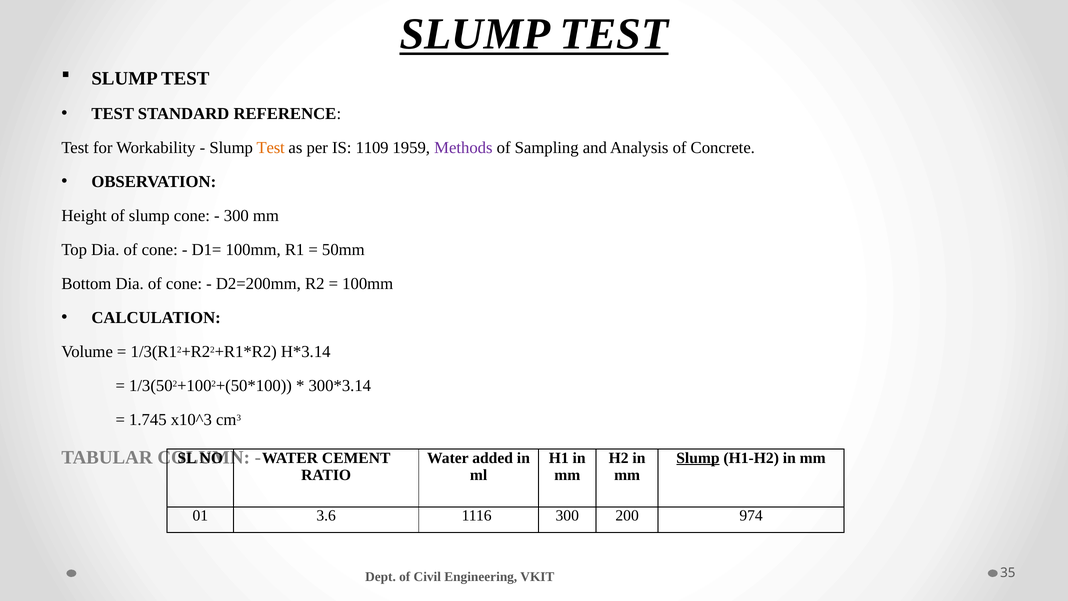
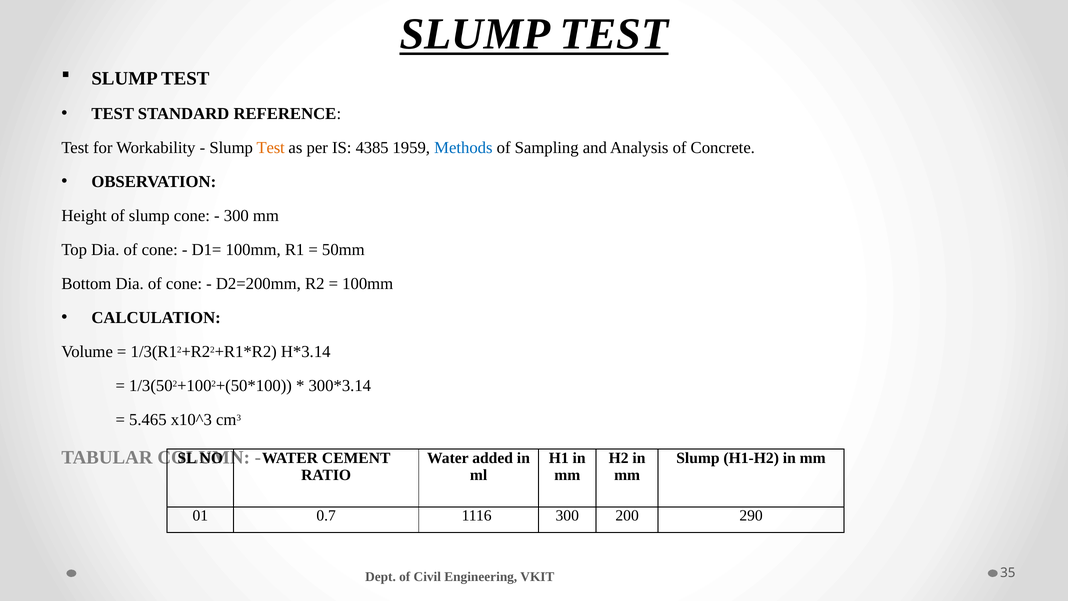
1109: 1109 -> 4385
Methods colour: purple -> blue
1.745: 1.745 -> 5.465
Slump at (698, 458) underline: present -> none
3.6: 3.6 -> 0.7
974: 974 -> 290
